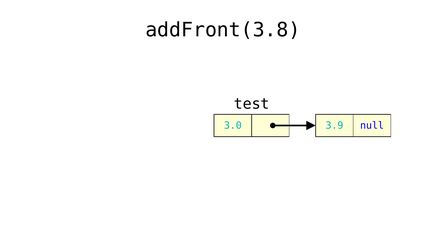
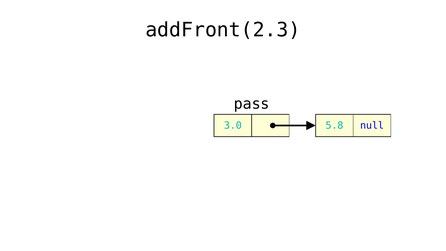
addFront(3.8: addFront(3.8 -> addFront(2.3
test: test -> pass
3.9: 3.9 -> 5.8
